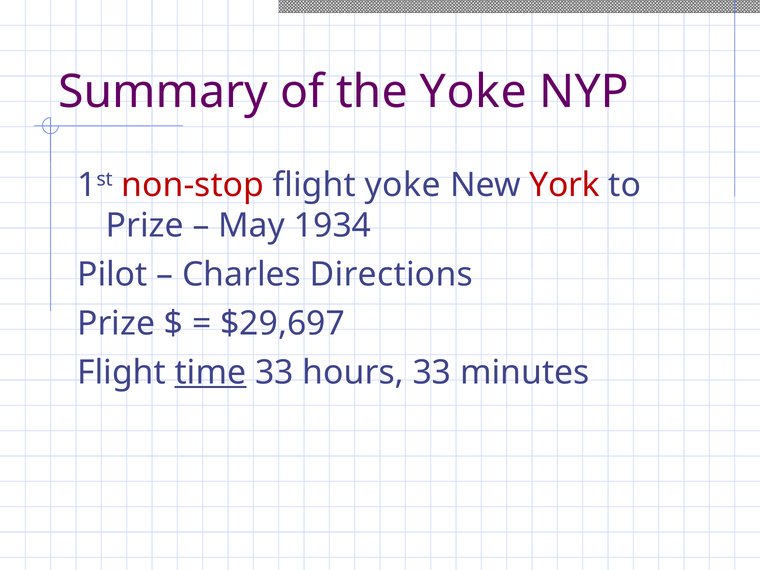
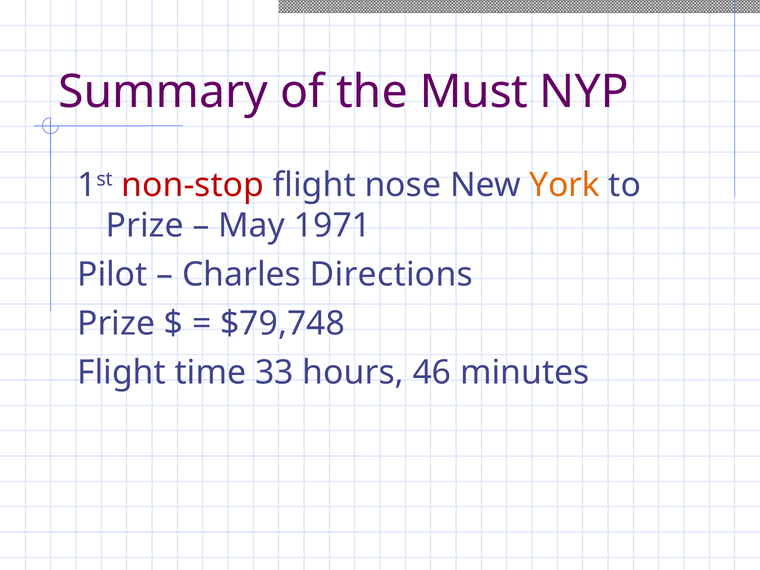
the Yoke: Yoke -> Must
flight yoke: yoke -> nose
York colour: red -> orange
1934: 1934 -> 1971
$29,697: $29,697 -> $79,748
time underline: present -> none
hours 33: 33 -> 46
